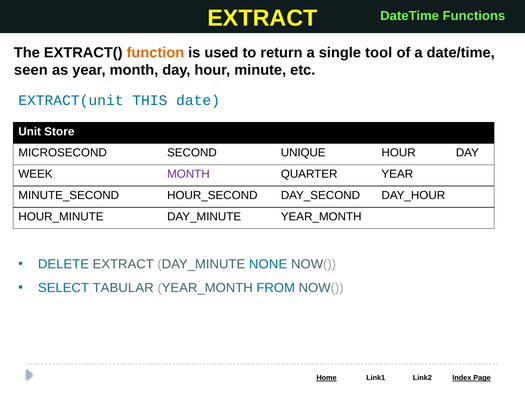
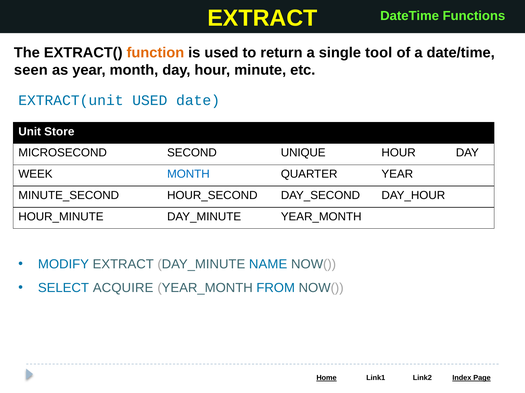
EXTRACT(unit THIS: THIS -> USED
MONTH at (188, 174) colour: purple -> blue
DELETE: DELETE -> MODIFY
NONE: NONE -> NAME
TABULAR: TABULAR -> ACQUIRE
